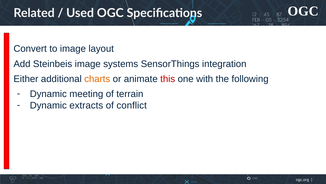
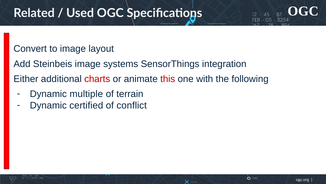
charts colour: orange -> red
meeting: meeting -> multiple
extracts: extracts -> certified
